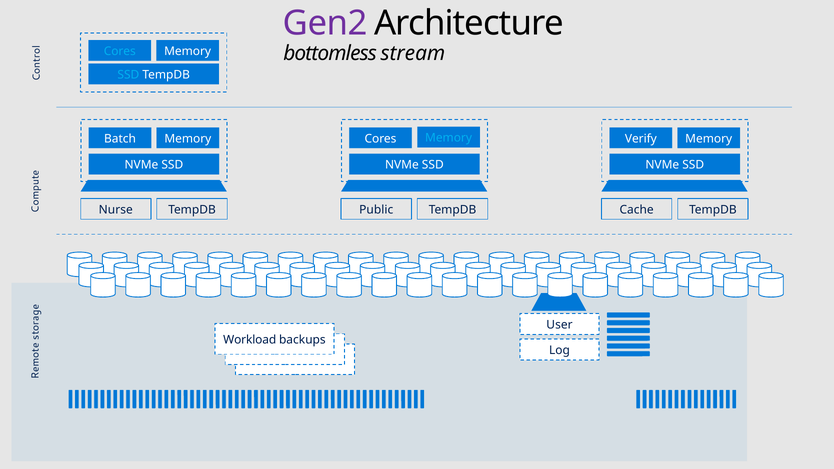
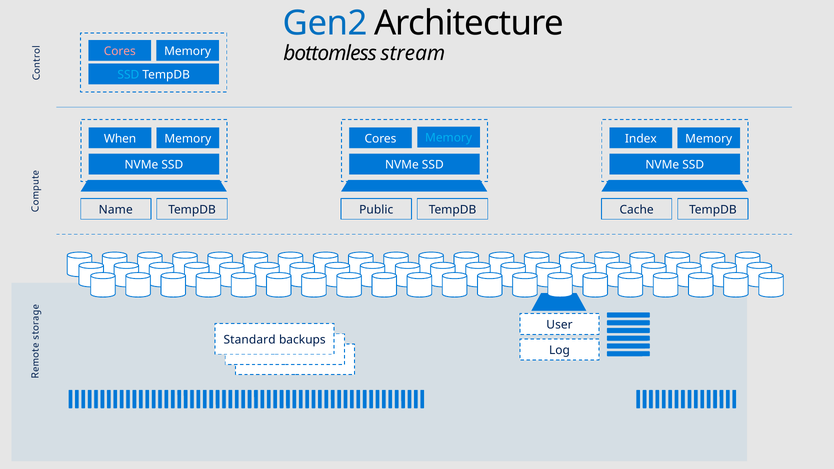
Gen2 colour: purple -> blue
Cores at (120, 51) colour: light blue -> pink
Batch: Batch -> When
Verify: Verify -> Index
Nurse: Nurse -> Name
Workload: Workload -> Standard
